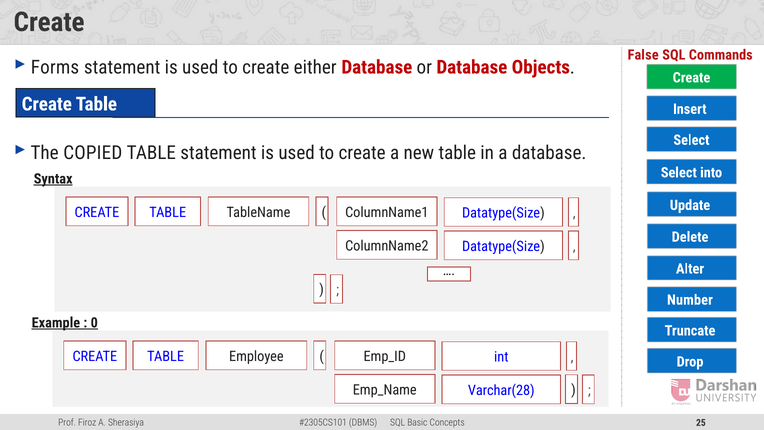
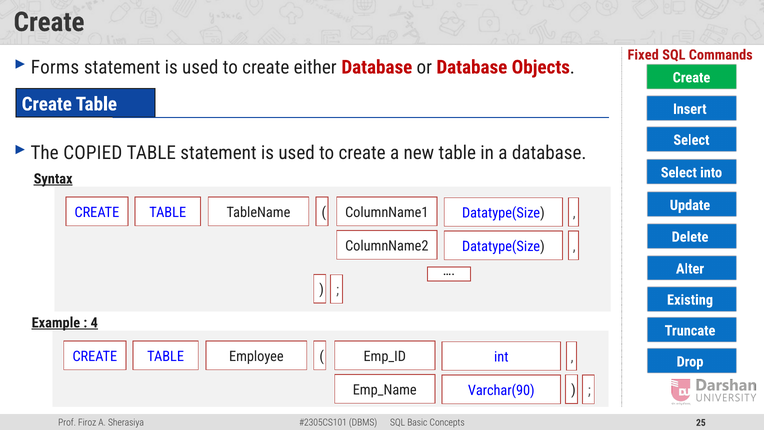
False: False -> Fixed
Number: Number -> Existing
0: 0 -> 4
Varchar(28: Varchar(28 -> Varchar(90
